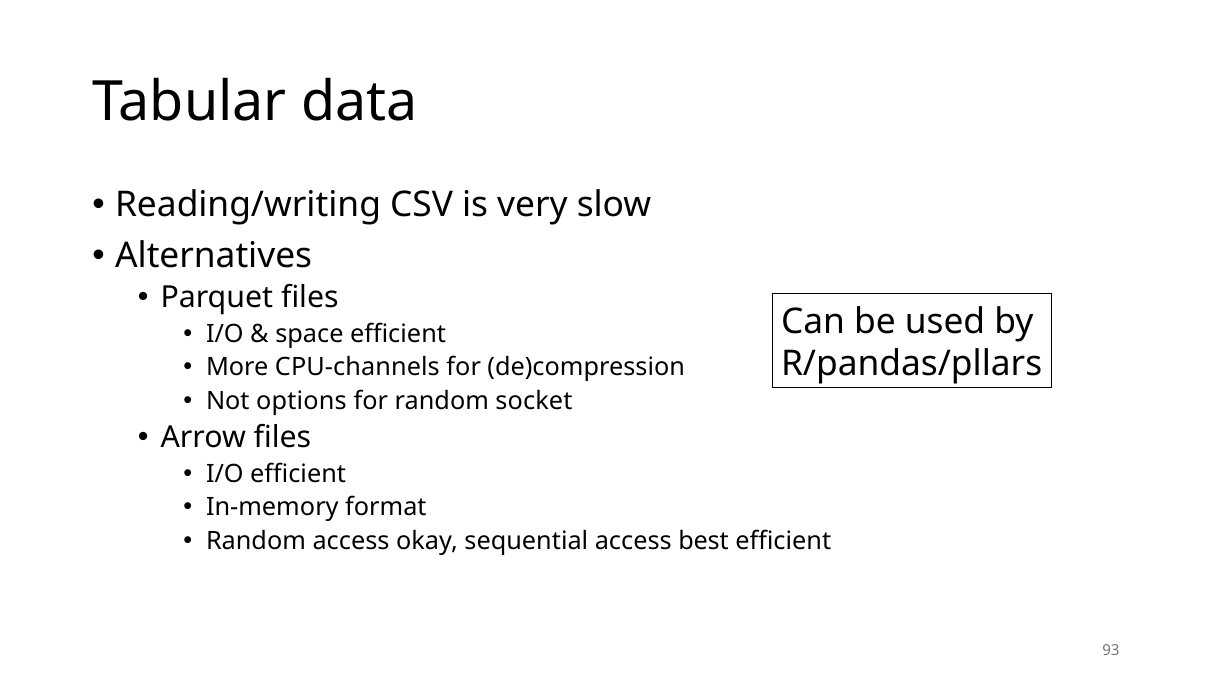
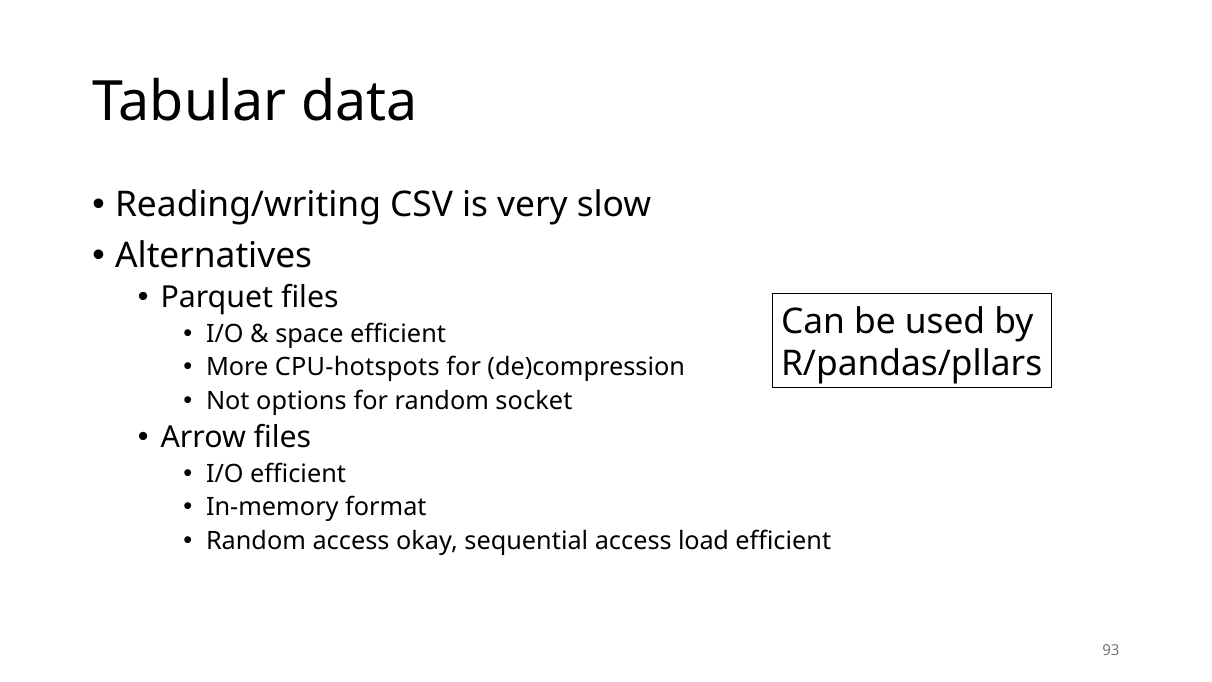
CPU-channels: CPU-channels -> CPU-hotspots
best: best -> load
